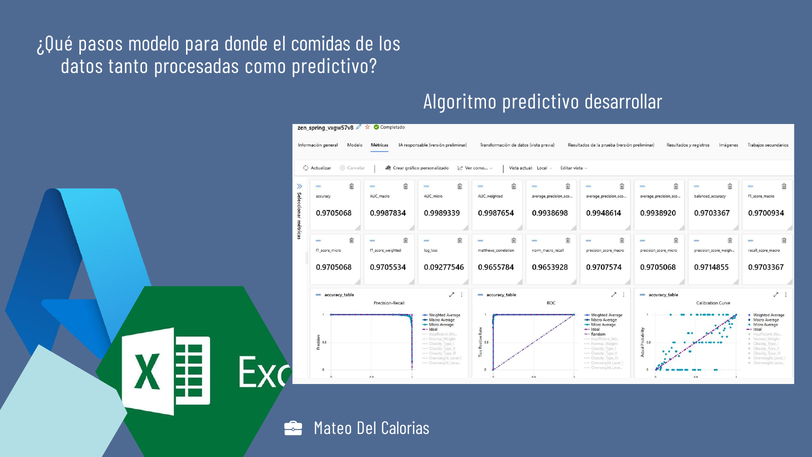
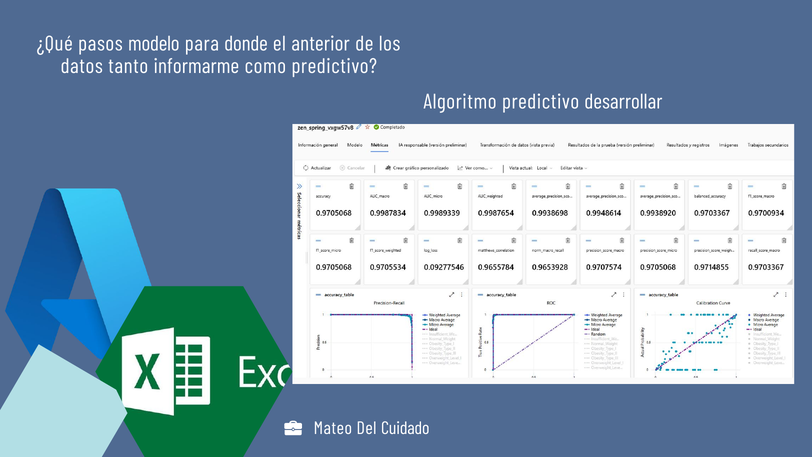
comidas: comidas -> anterior
procesadas: procesadas -> informarme
Calorias: Calorias -> Cuidado
